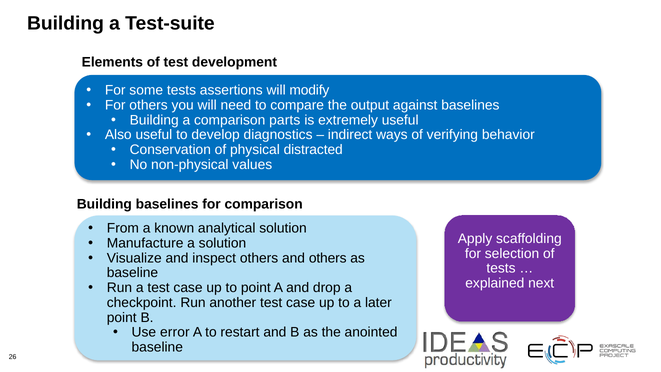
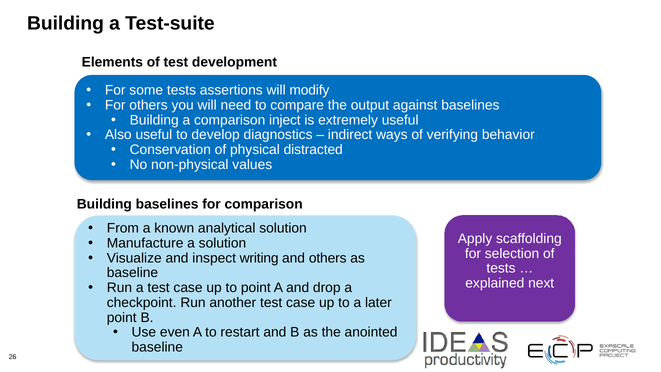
parts: parts -> inject
inspect others: others -> writing
error: error -> even
